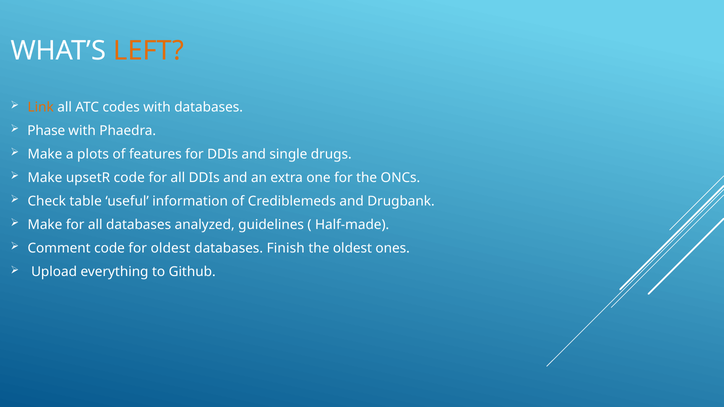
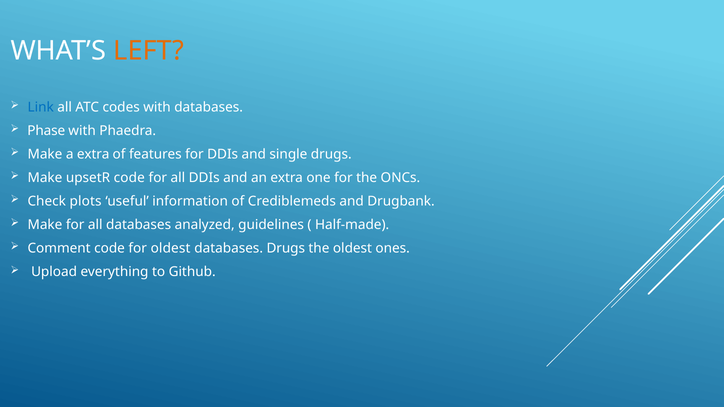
Link colour: orange -> blue
a plots: plots -> extra
table: table -> plots
databases Finish: Finish -> Drugs
